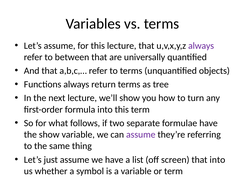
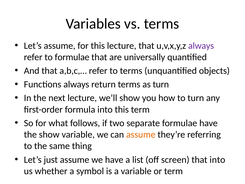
to between: between -> formulae
as tree: tree -> turn
assume at (141, 134) colour: purple -> orange
